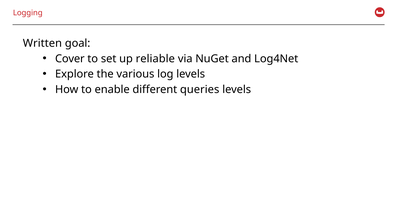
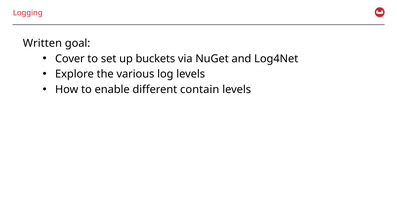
reliable: reliable -> buckets
queries: queries -> contain
